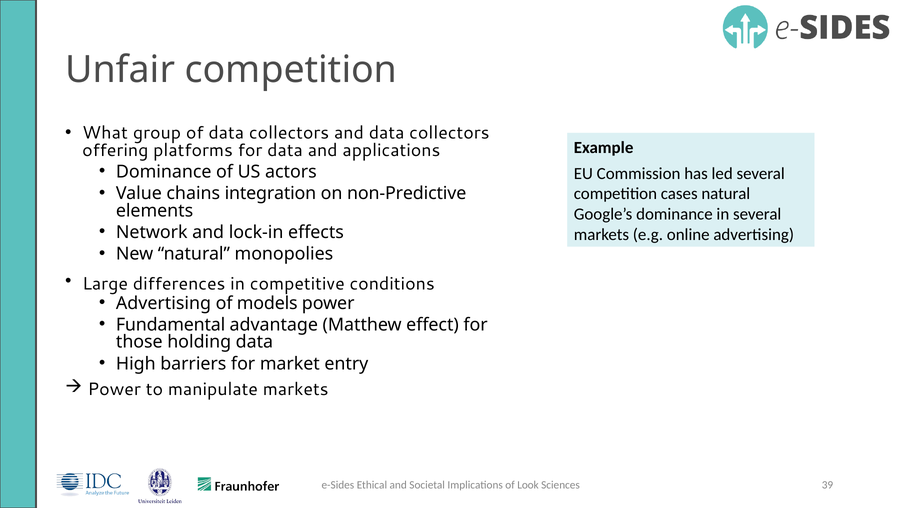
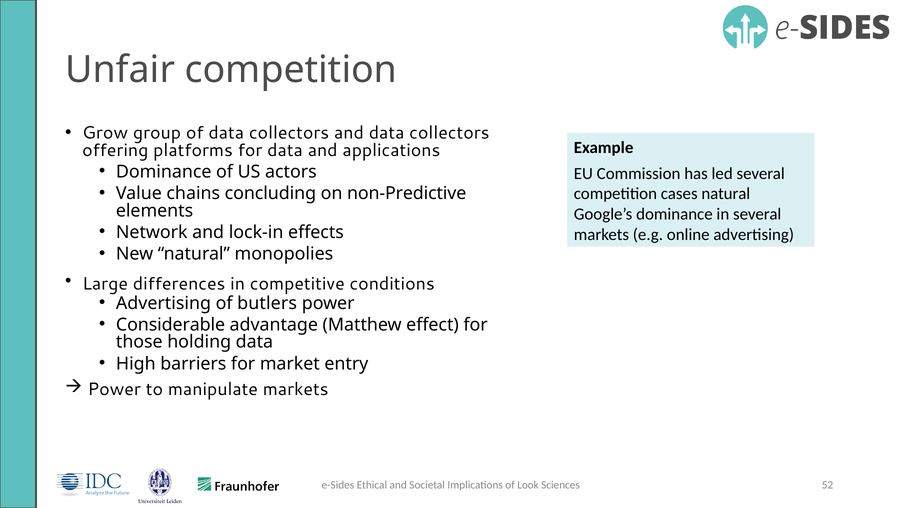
What: What -> Grow
integration: integration -> concluding
models: models -> butlers
Fundamental: Fundamental -> Considerable
39: 39 -> 52
